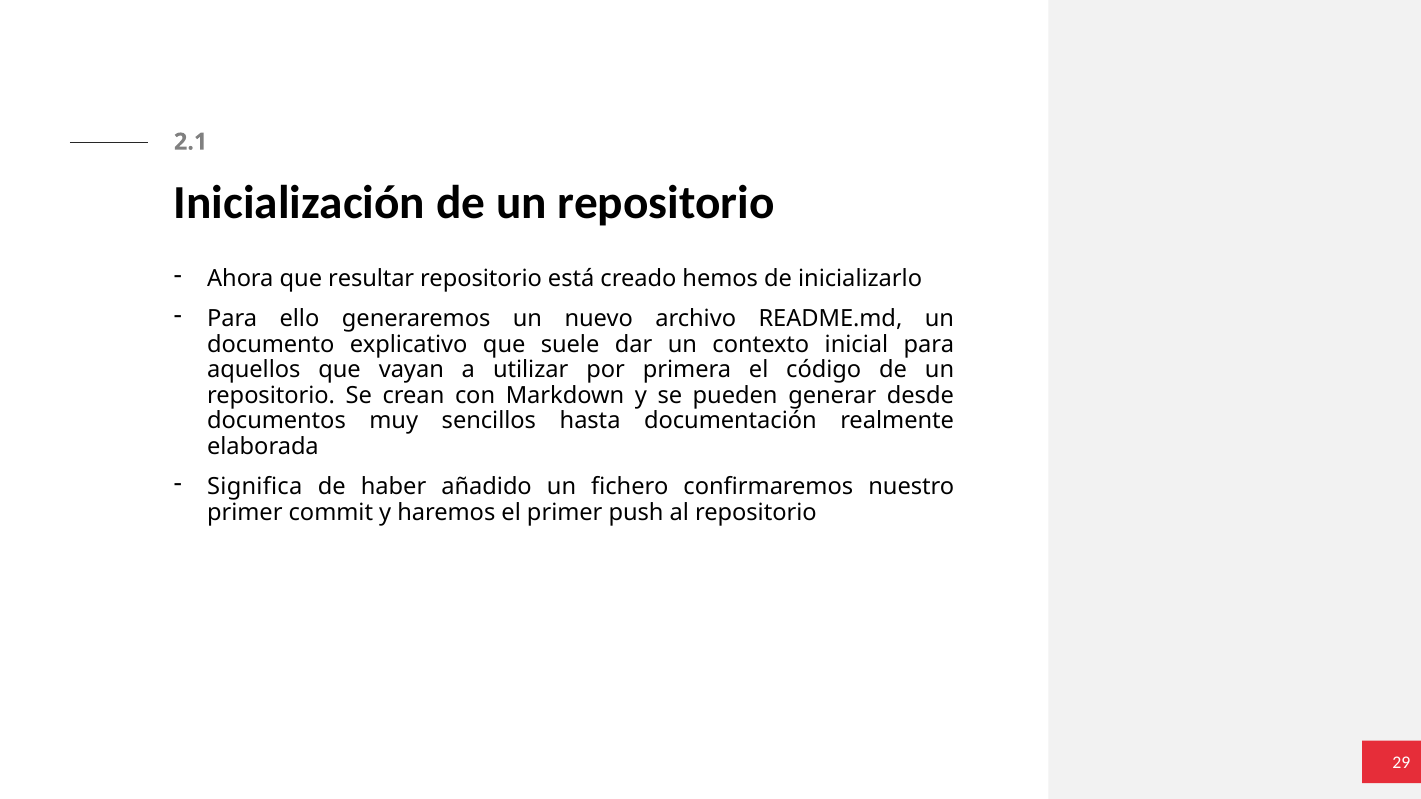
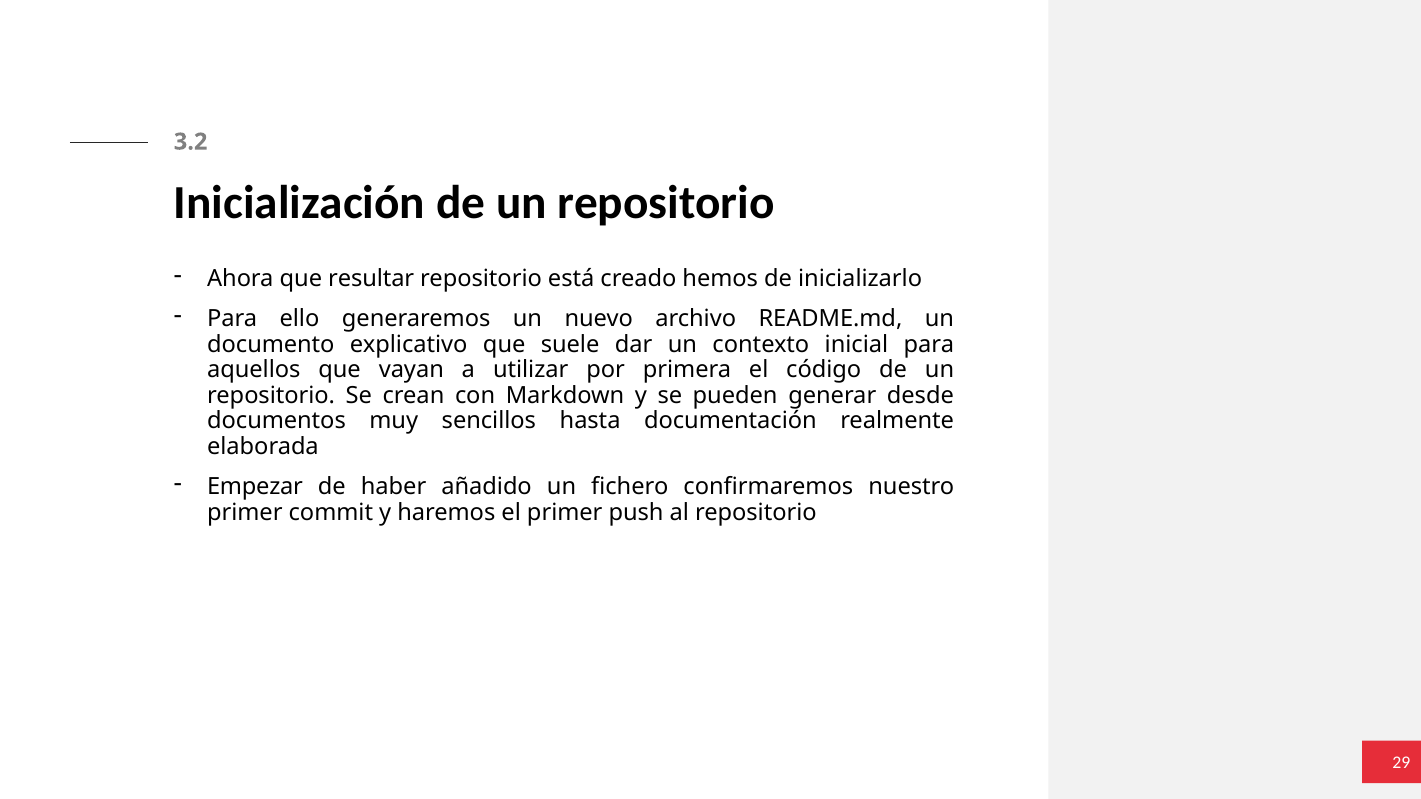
2.1: 2.1 -> 3.2
Significa: Significa -> Empezar
